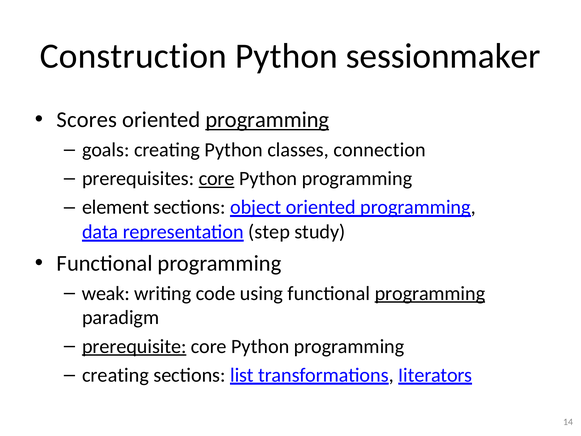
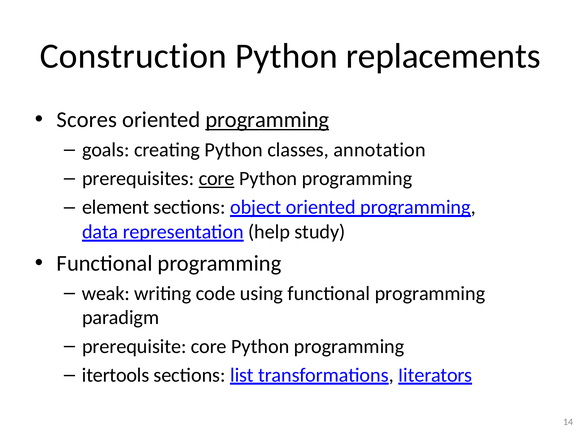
sessionmaker: sessionmaker -> replacements
connection: connection -> annotation
step: step -> help
programming at (430, 293) underline: present -> none
prerequisite underline: present -> none
creating at (115, 375): creating -> itertools
